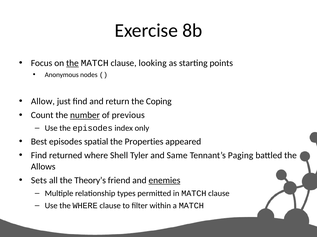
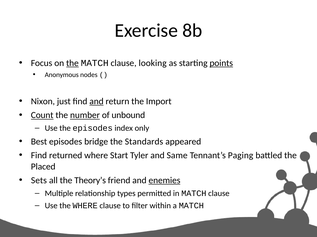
points underline: none -> present
Allow: Allow -> Nixon
and at (96, 102) underline: none -> present
Coping: Coping -> Import
Count underline: none -> present
previous: previous -> unbound
spatial: spatial -> bridge
Properties: Properties -> Standards
Shell: Shell -> Start
Allows: Allows -> Placed
